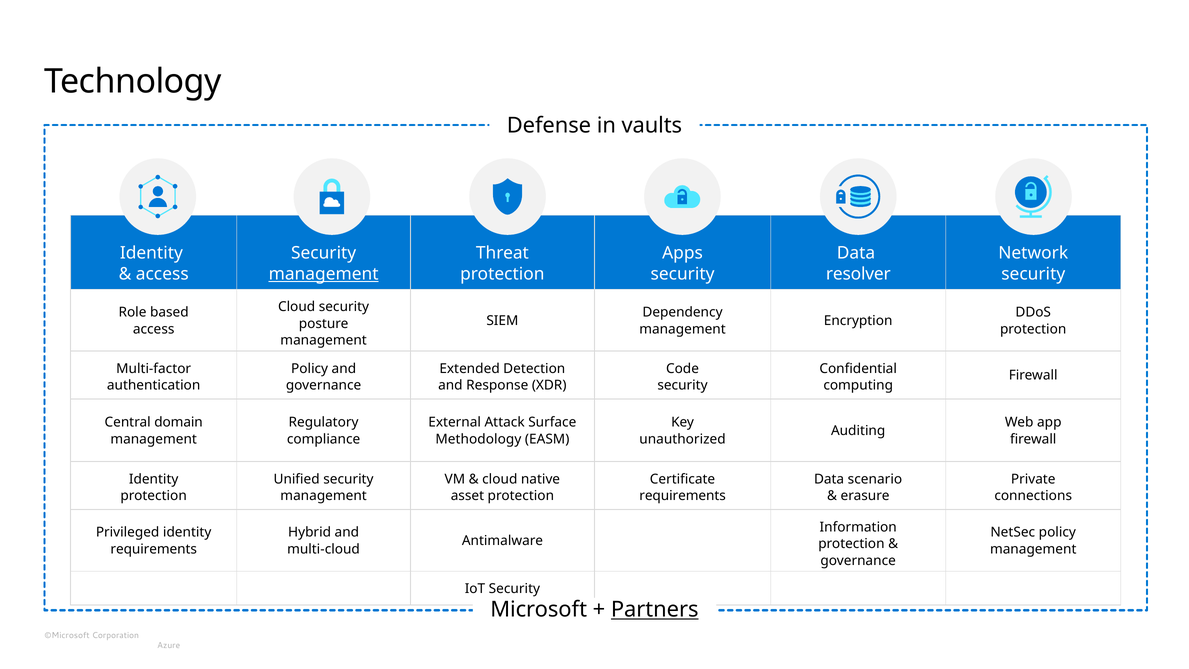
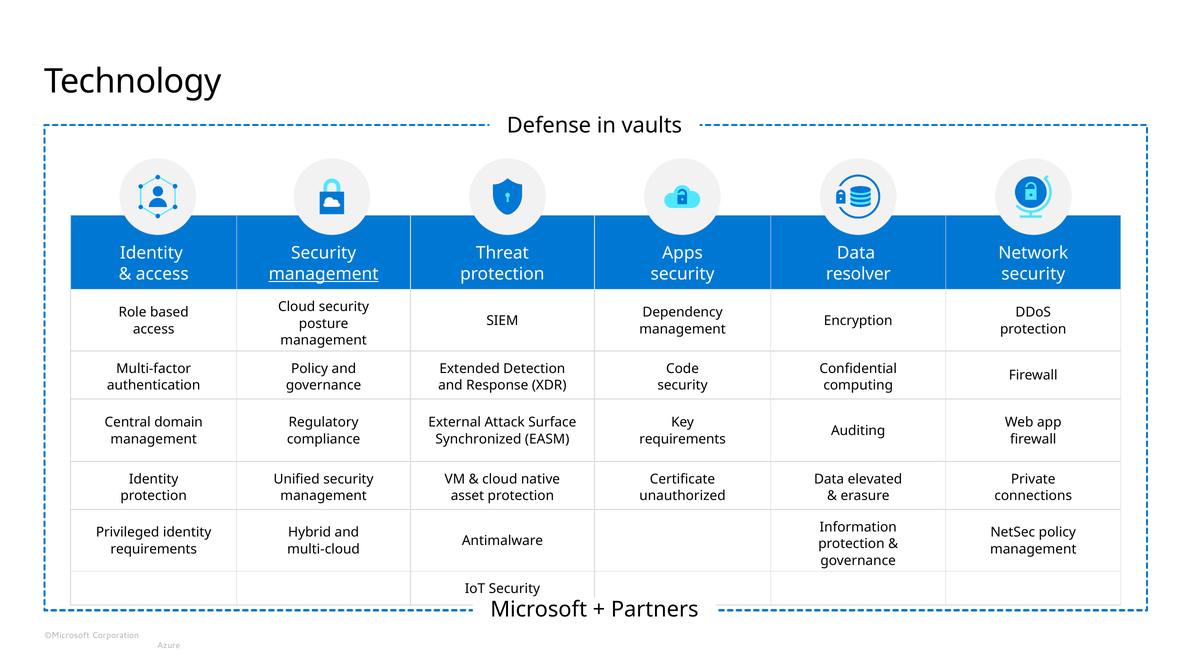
Methodology: Methodology -> Synchronized
unauthorized at (683, 439): unauthorized -> requirements
scenario: scenario -> elevated
requirements at (683, 496): requirements -> unauthorized
Partners underline: present -> none
